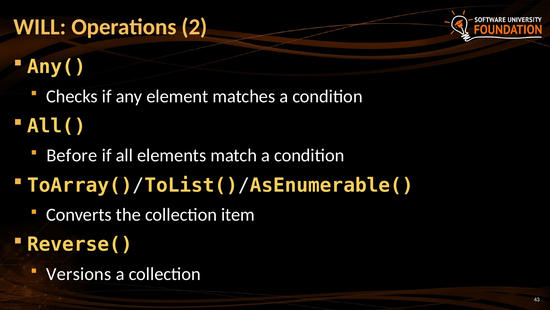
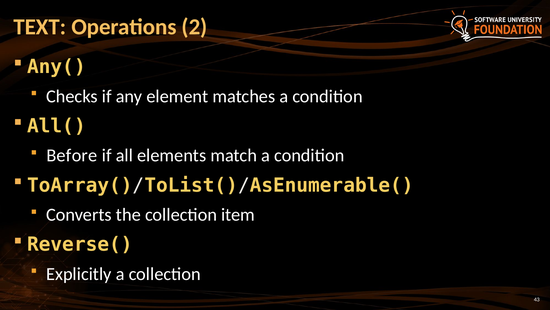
WILL: WILL -> TEXT
Versions: Versions -> Explicitly
